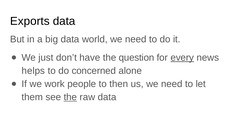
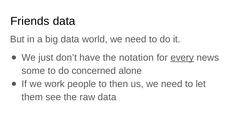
Exports: Exports -> Friends
question: question -> notation
helps: helps -> some
the at (70, 97) underline: present -> none
